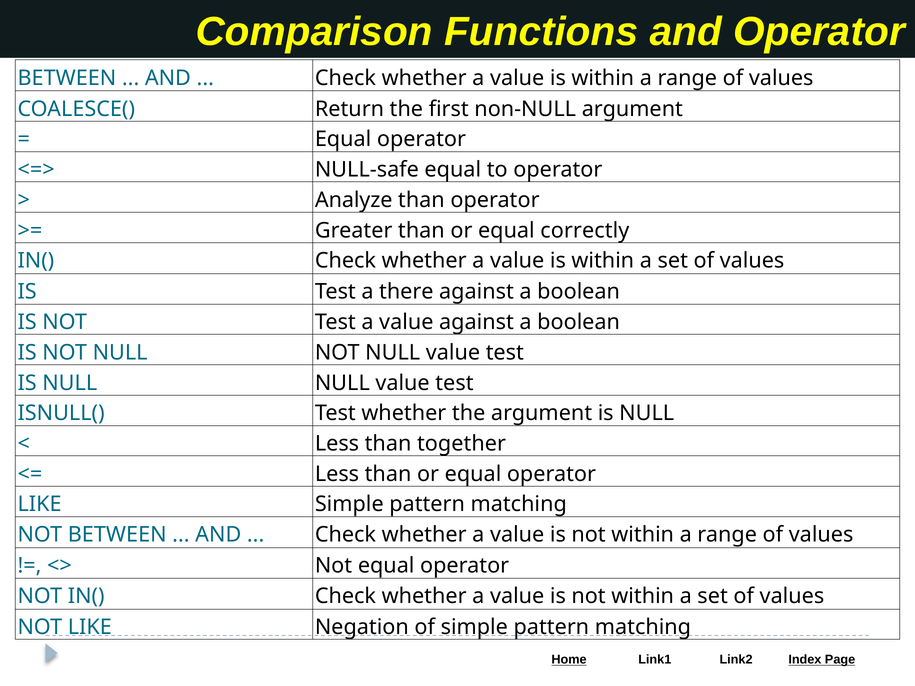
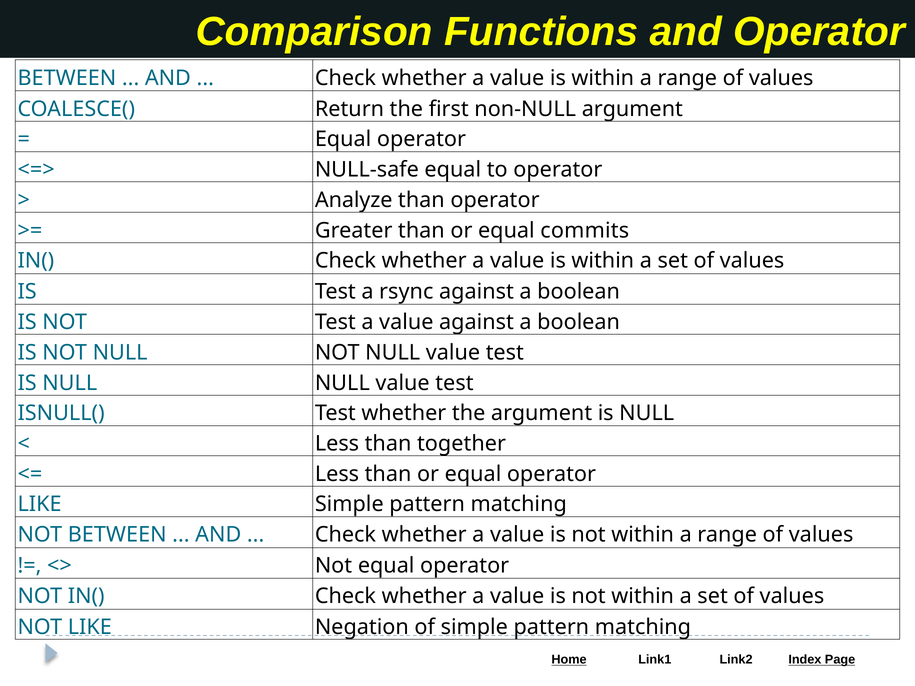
correctly: correctly -> commits
there: there -> rsync
